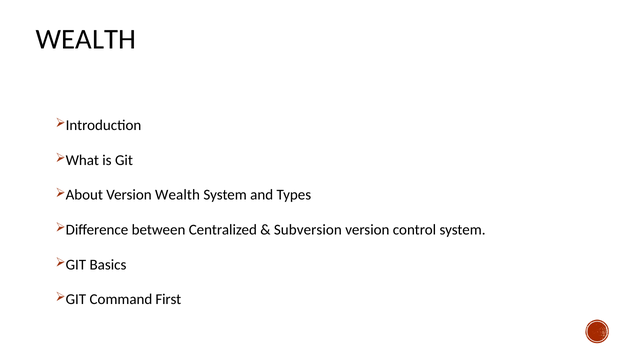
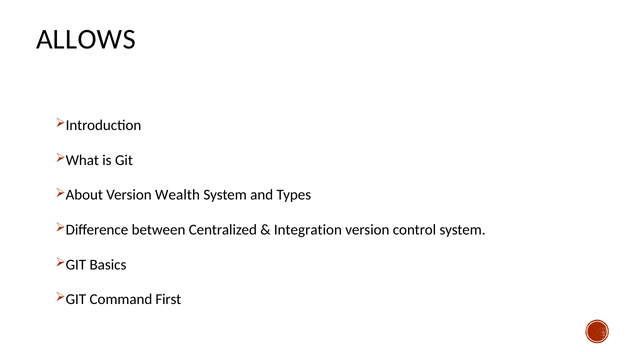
WEALTH at (86, 39): WEALTH -> ALLOWS
Subversion: Subversion -> Integration
